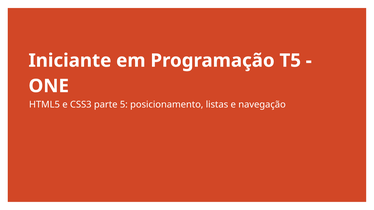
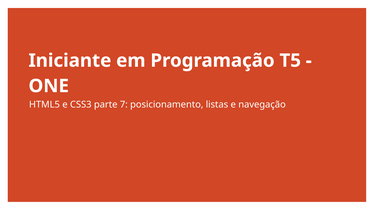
5: 5 -> 7
